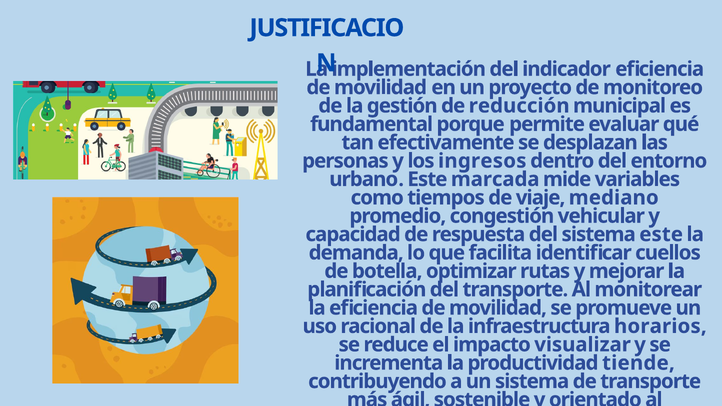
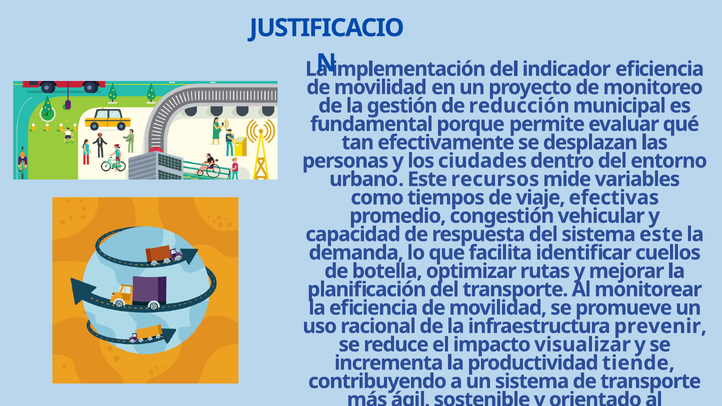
ingresos: ingresos -> ciudades
marcada: marcada -> recursos
mediano: mediano -> efectivas
horarios: horarios -> prevenir
